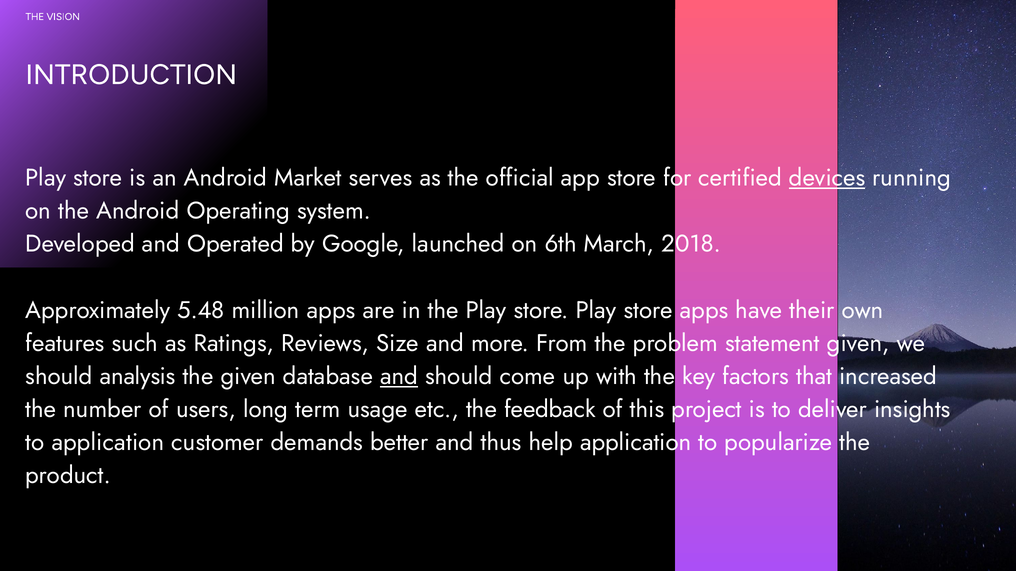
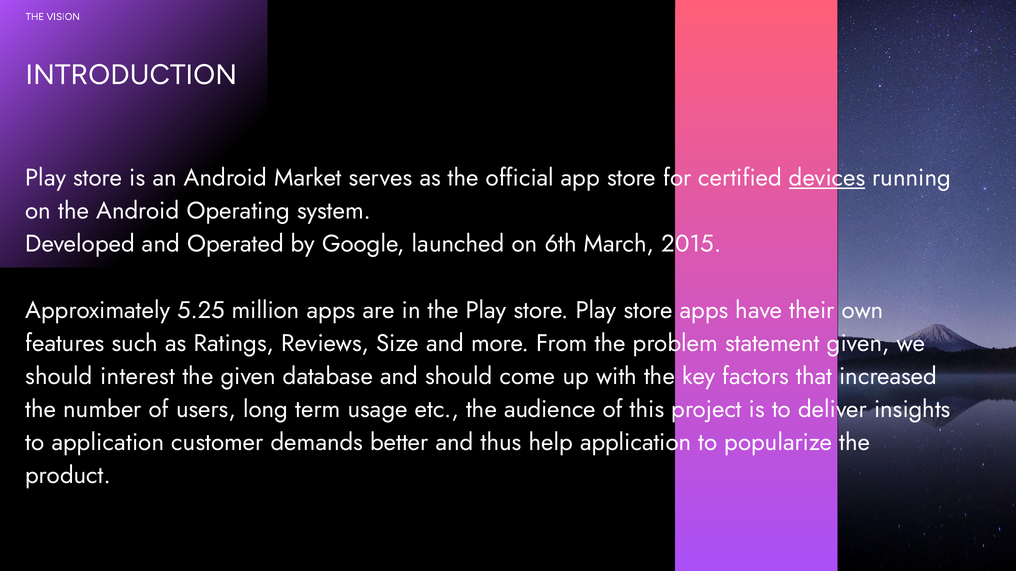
2018: 2018 -> 2015
5.48: 5.48 -> 5.25
analysis: analysis -> interest
and at (399, 377) underline: present -> none
feedback: feedback -> audience
